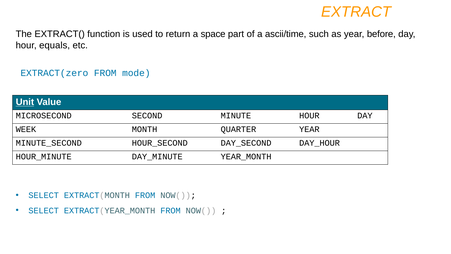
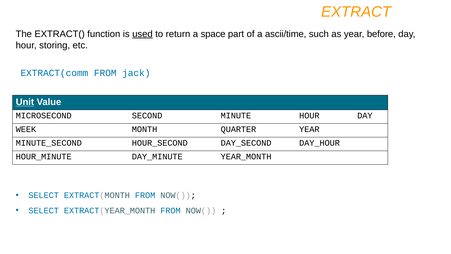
used underline: none -> present
equals: equals -> storing
EXTRACT(zero: EXTRACT(zero -> EXTRACT(comm
mode: mode -> jack
